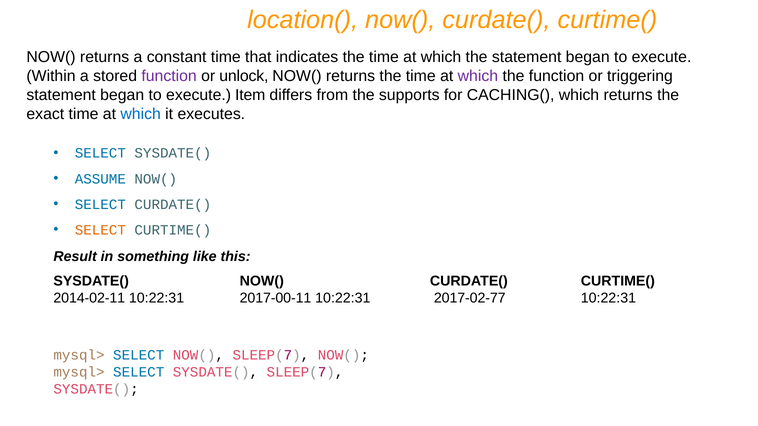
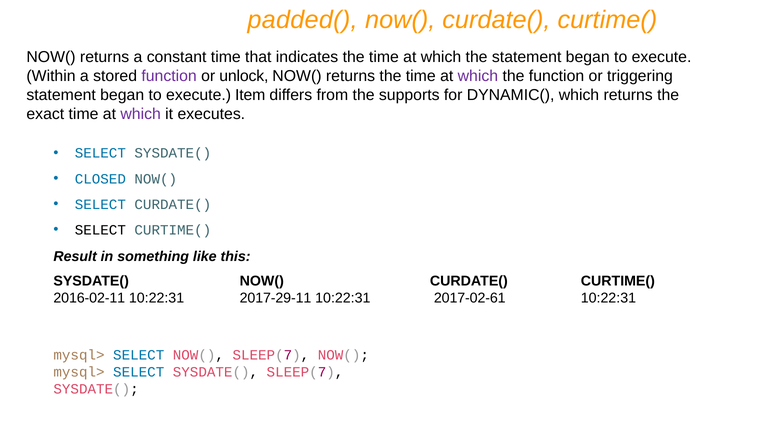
location(: location( -> padded(
CACHING(: CACHING( -> DYNAMIC(
which at (141, 114) colour: blue -> purple
ASSUME: ASSUME -> CLOSED
SELECT at (100, 230) colour: orange -> black
2014-02-11: 2014-02-11 -> 2016-02-11
2017-00-11: 2017-00-11 -> 2017-29-11
2017-02-77: 2017-02-77 -> 2017-02-61
